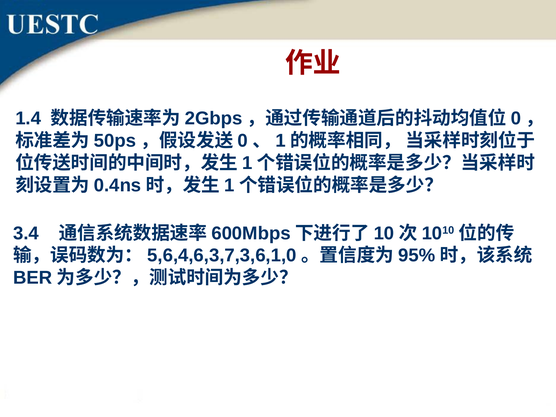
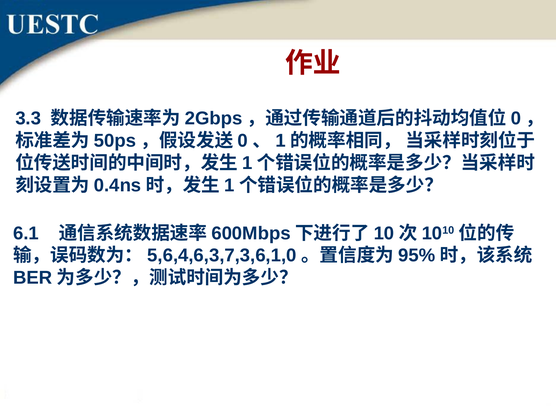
1.4: 1.4 -> 3.3
3.4: 3.4 -> 6.1
